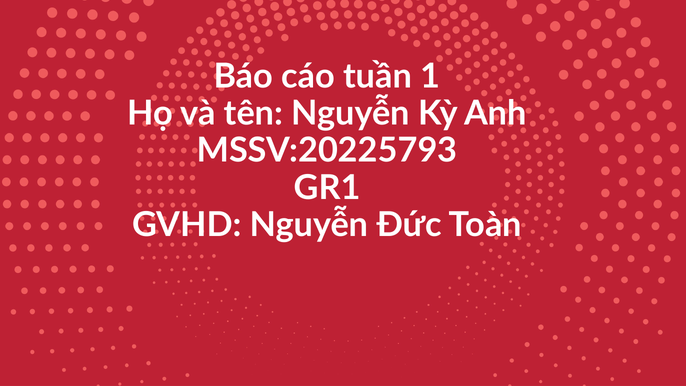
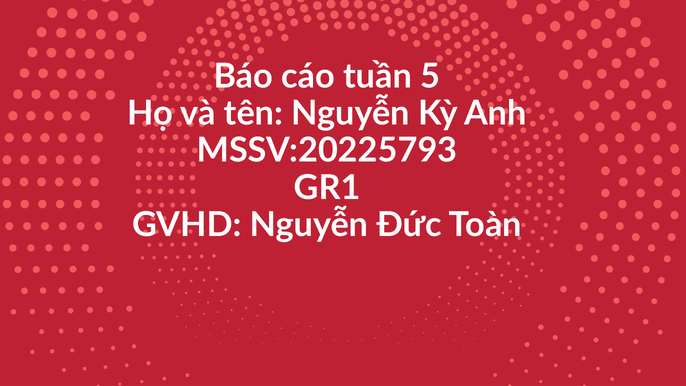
1: 1 -> 5
